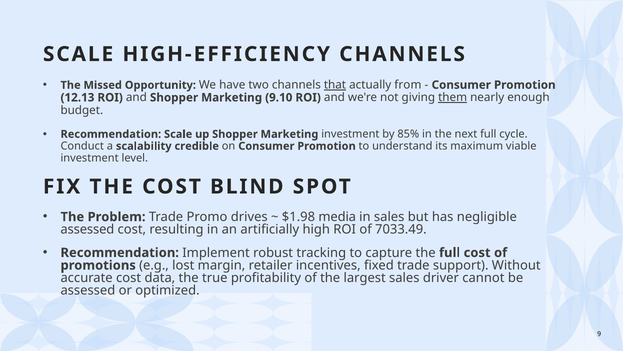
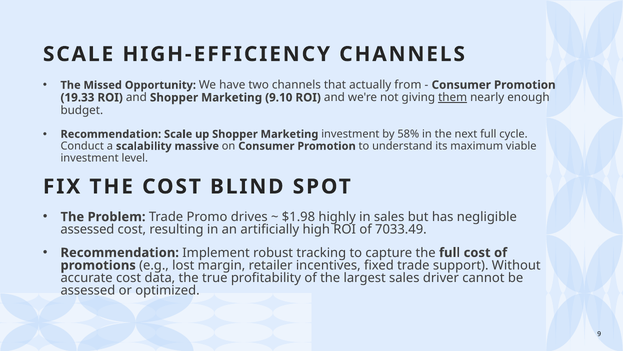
that underline: present -> none
12.13: 12.13 -> 19.33
85%: 85% -> 58%
credible: credible -> massive
media: media -> highly
